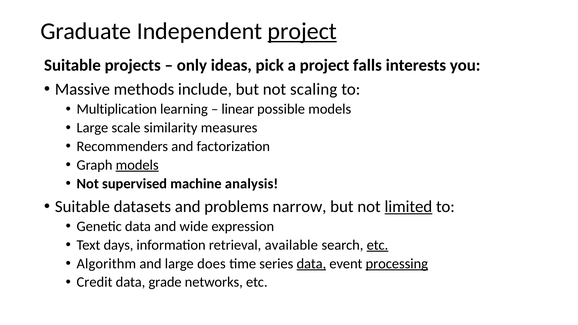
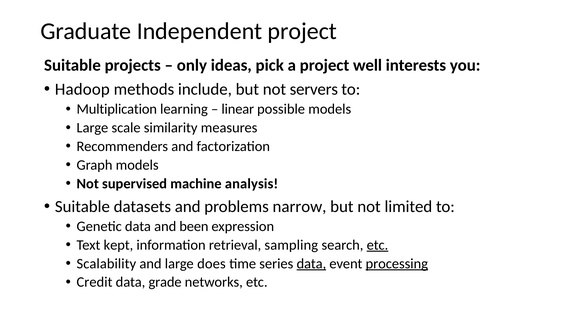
project at (302, 31) underline: present -> none
falls: falls -> well
Massive: Massive -> Hadoop
scaling: scaling -> servers
models at (137, 165) underline: present -> none
limited underline: present -> none
wide: wide -> been
days: days -> kept
available: available -> sampling
Algorithm: Algorithm -> Scalability
